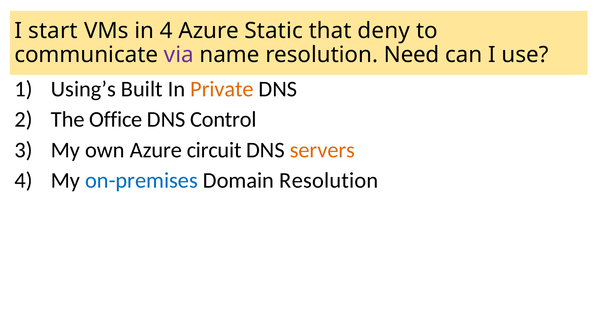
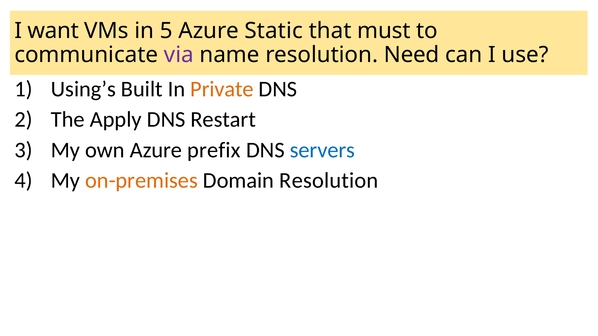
start: start -> want
in 4: 4 -> 5
deny: deny -> must
Office: Office -> Apply
Control: Control -> Restart
circuit: circuit -> prefix
servers colour: orange -> blue
on-premises colour: blue -> orange
